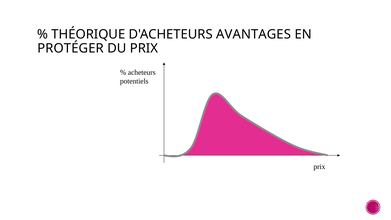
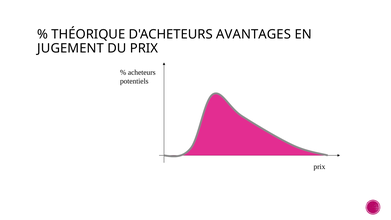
PROTÉGER: PROTÉGER -> JUGEMENT
